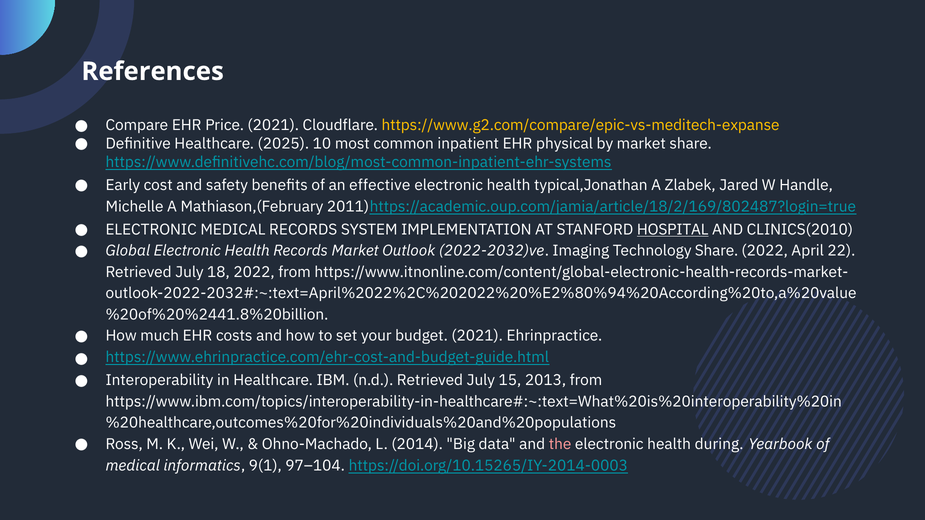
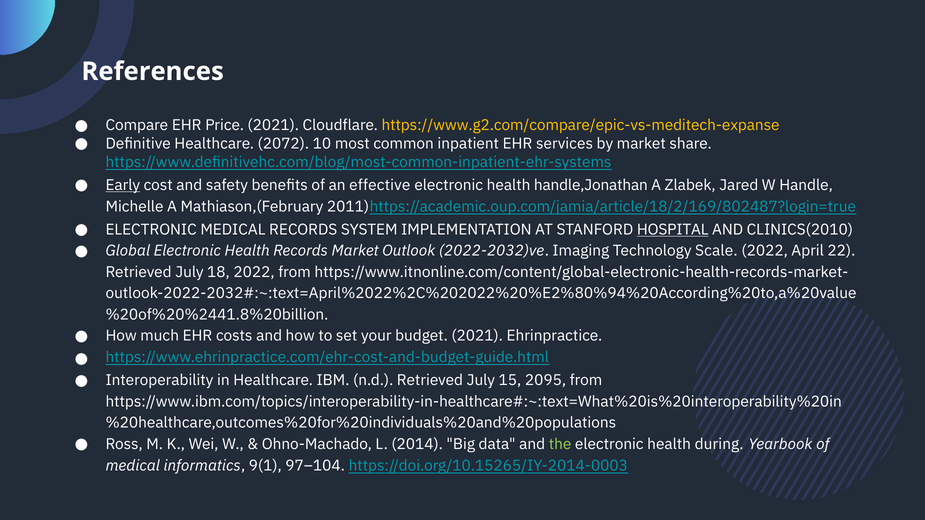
2025: 2025 -> 2072
physical: physical -> services
Early underline: none -> present
typical,Jonathan: typical,Jonathan -> handle,Jonathan
Technology Share: Share -> Scale
2013: 2013 -> 2095
the colour: pink -> light green
